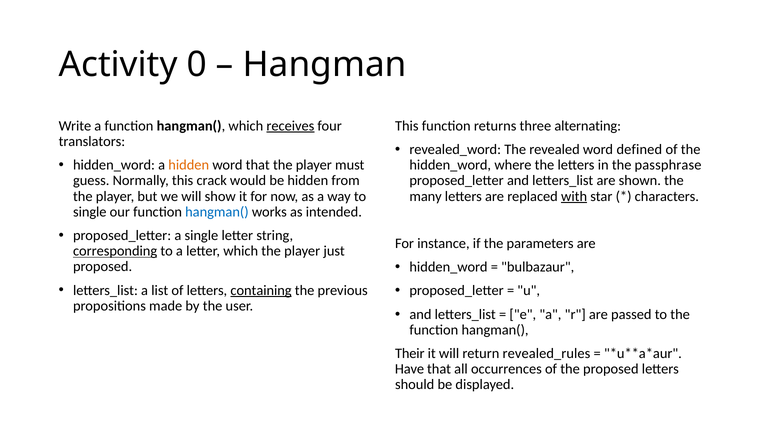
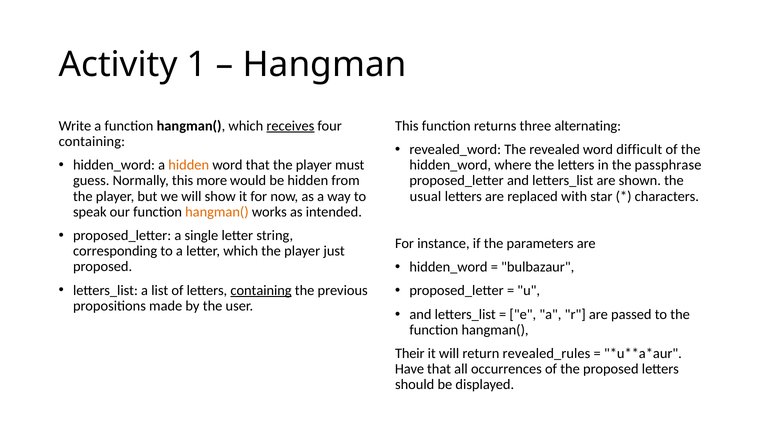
0: 0 -> 1
translators at (92, 141): translators -> containing
defined: defined -> difficult
crack: crack -> more
many: many -> usual
with underline: present -> none
single at (90, 212): single -> speak
hangman( at (217, 212) colour: blue -> orange
corresponding underline: present -> none
